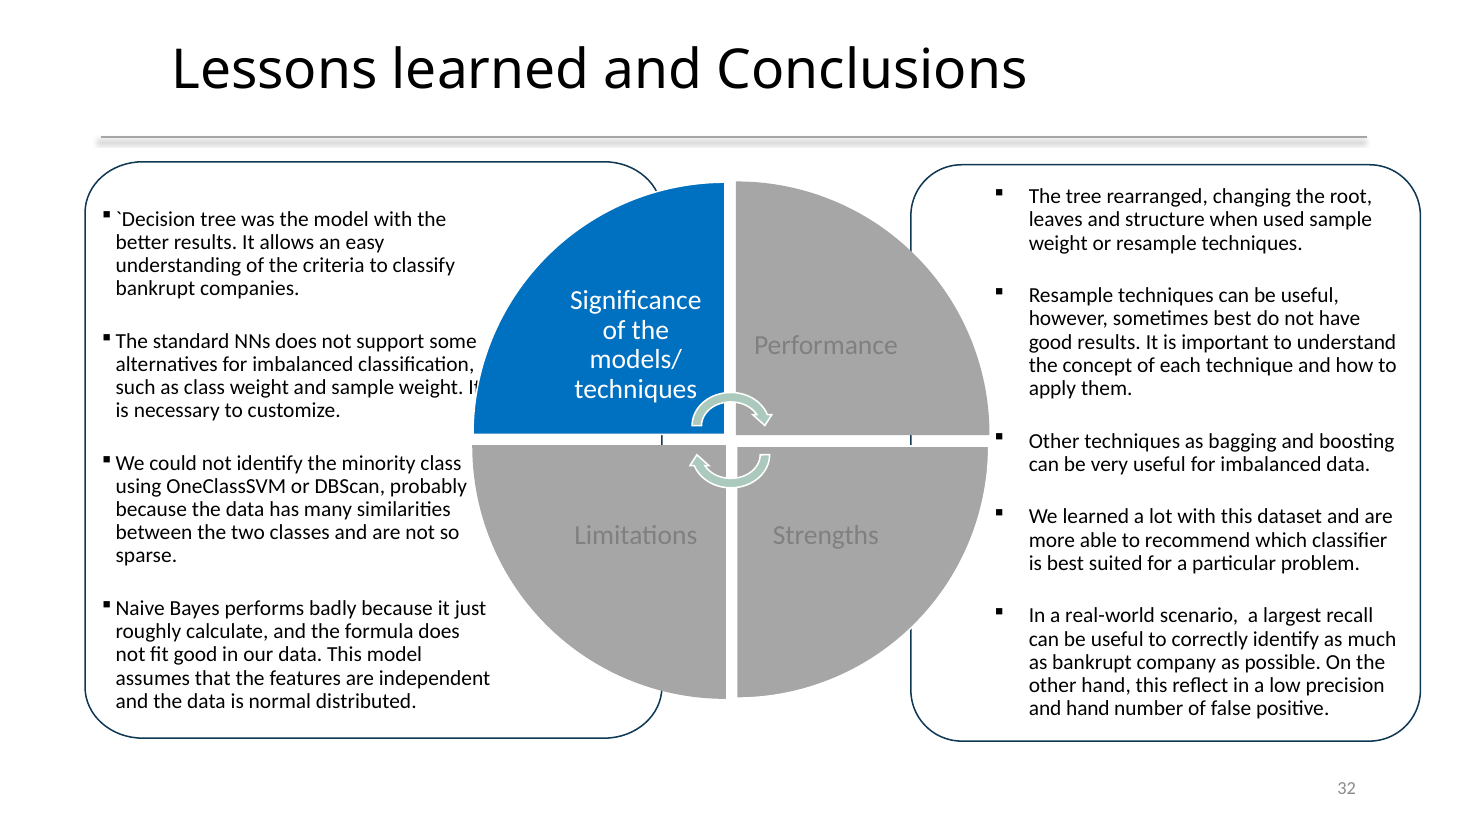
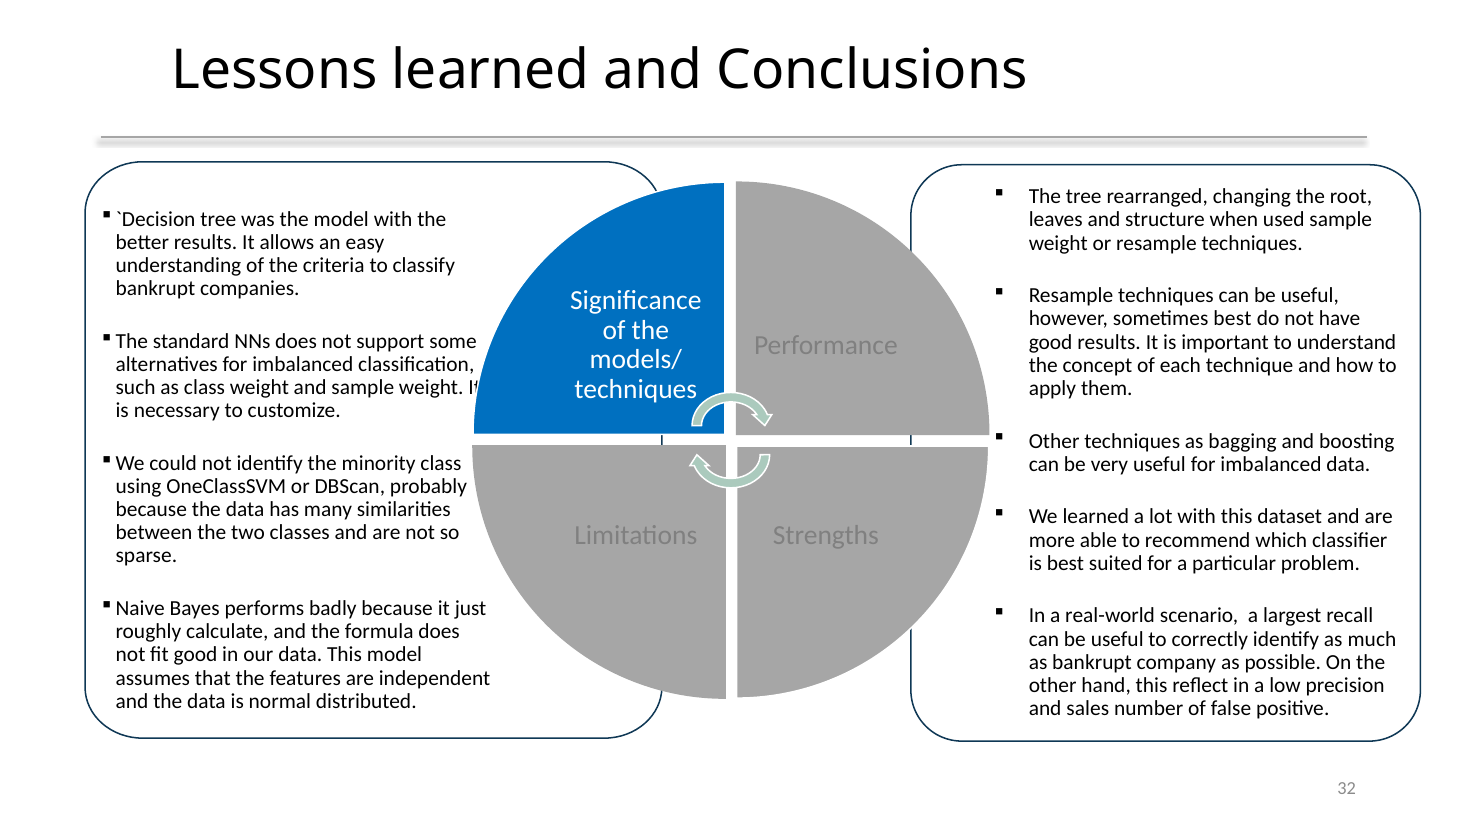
and hand: hand -> sales
